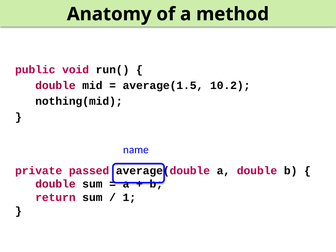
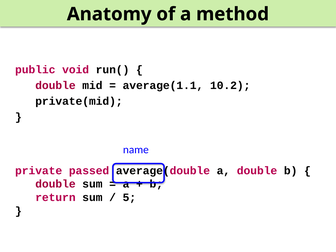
average(1.5: average(1.5 -> average(1.1
nothing(mid: nothing(mid -> private(mid
1: 1 -> 5
